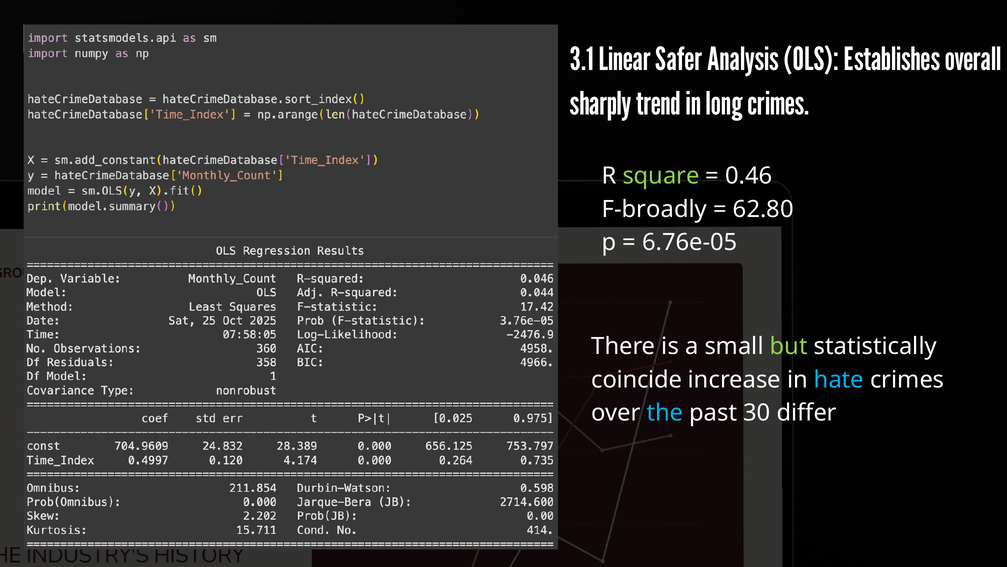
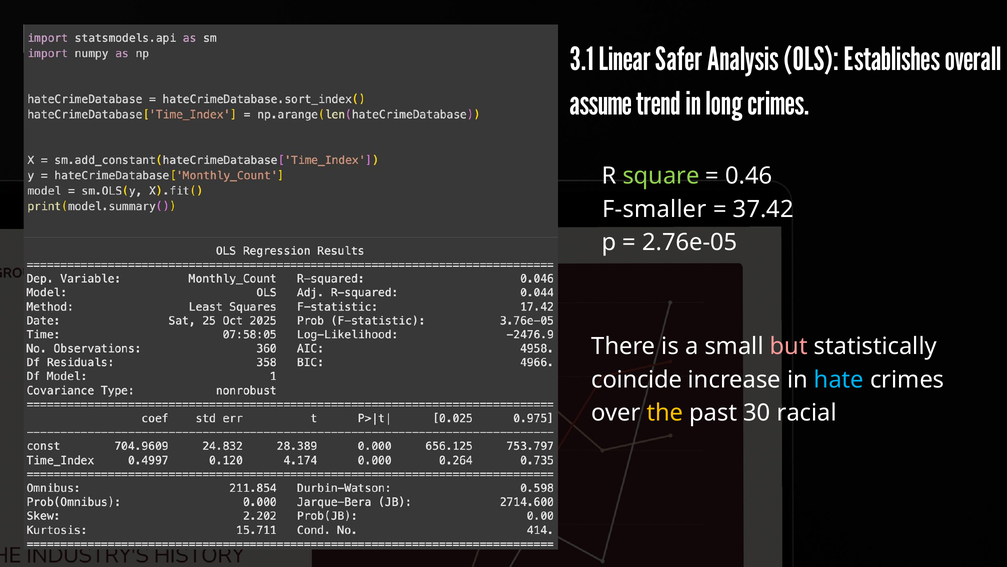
sharply: sharply -> assume
F-broadly: F-broadly -> F-smaller
62.80: 62.80 -> 37.42
6.76e-05: 6.76e-05 -> 2.76e-05
but colour: light green -> pink
the colour: light blue -> yellow
differ: differ -> racial
